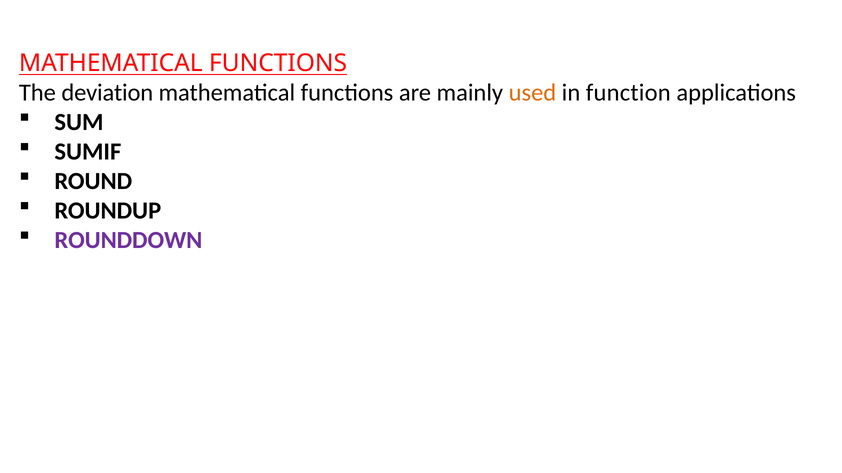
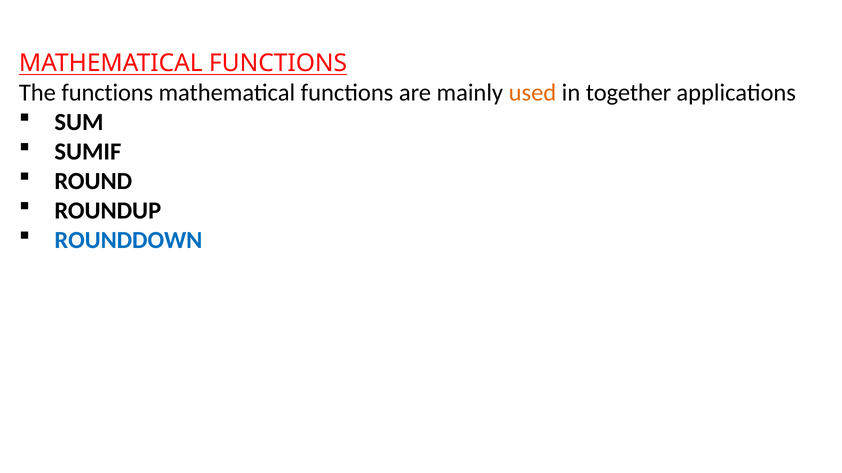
The deviation: deviation -> functions
function: function -> together
ROUNDDOWN colour: purple -> blue
